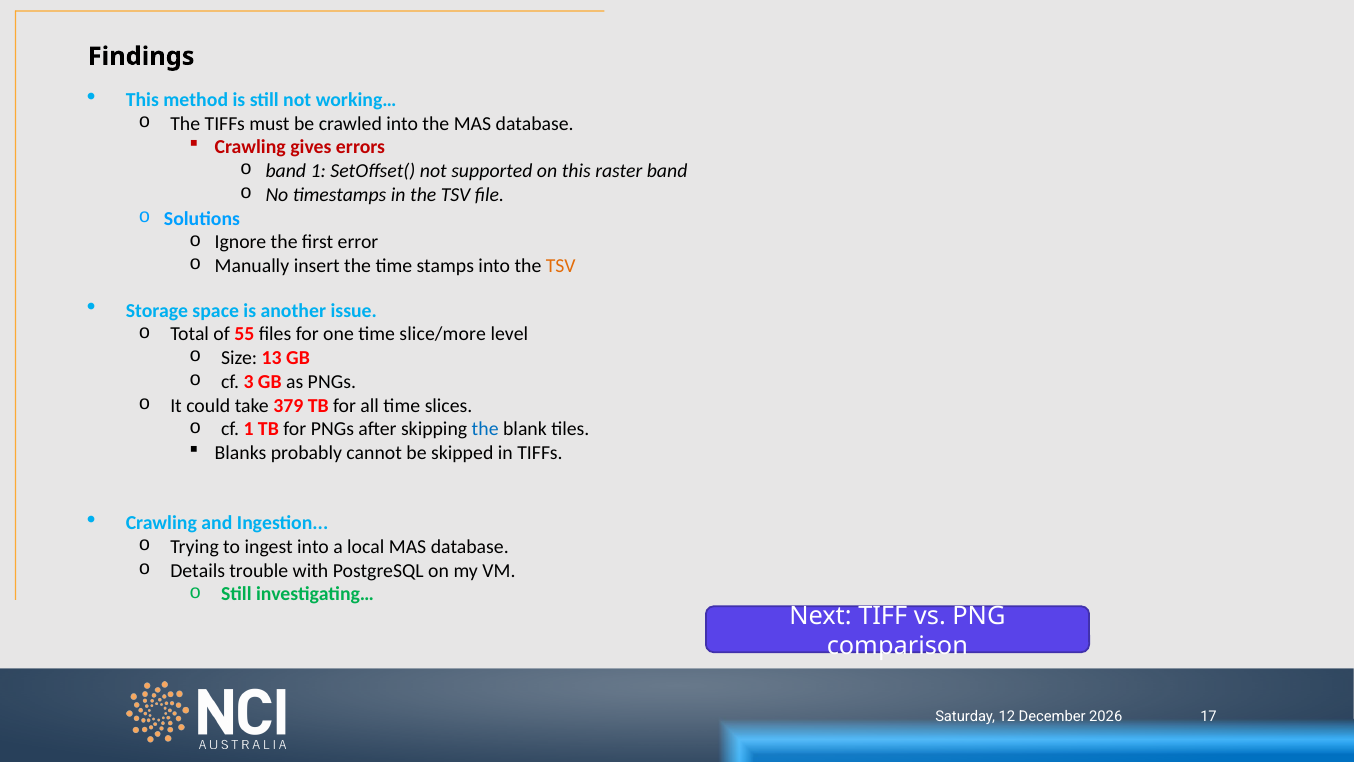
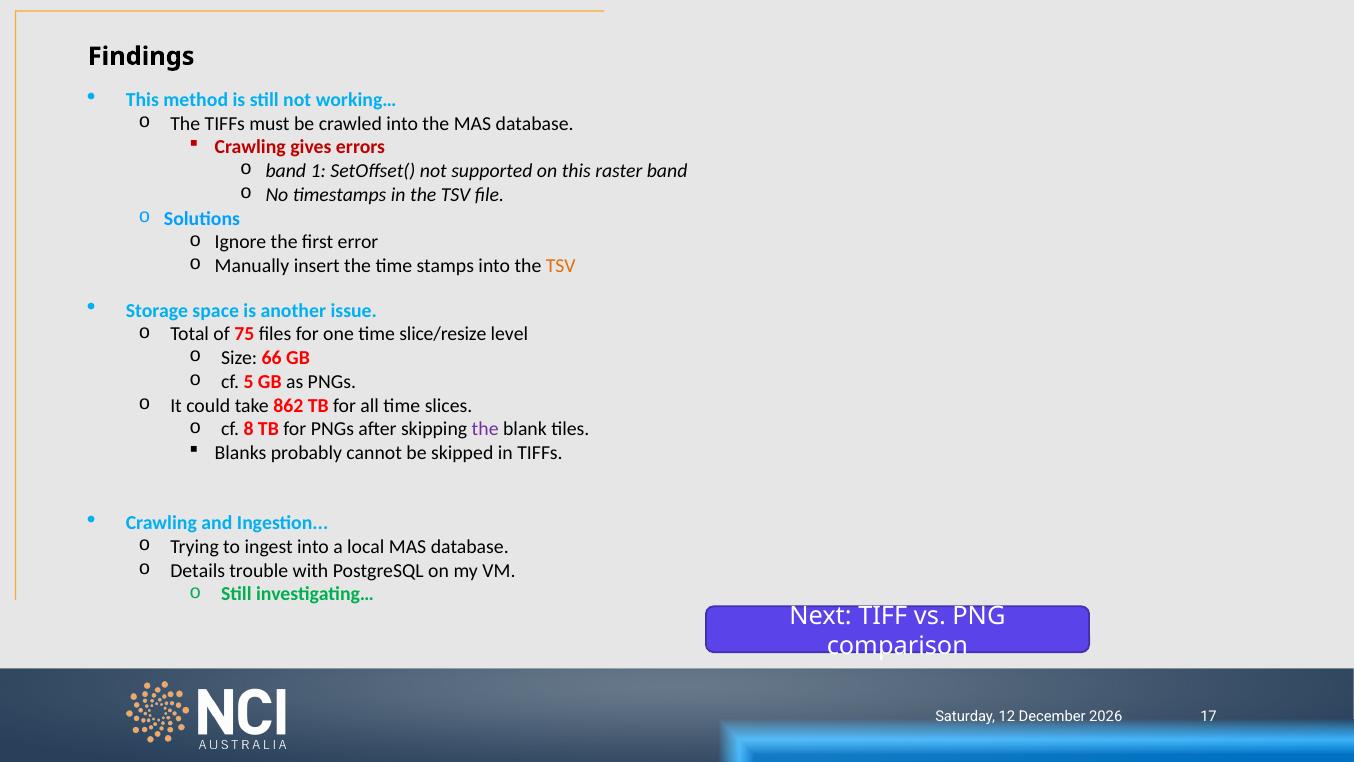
55: 55 -> 75
slice/more: slice/more -> slice/resize
13: 13 -> 66
3: 3 -> 5
379: 379 -> 862
cf 1: 1 -> 8
the at (485, 429) colour: blue -> purple
